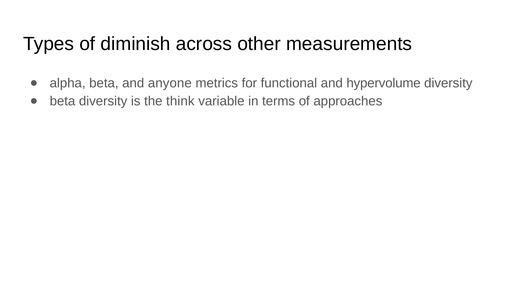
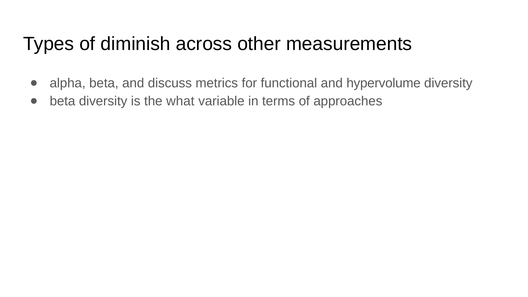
anyone: anyone -> discuss
think: think -> what
